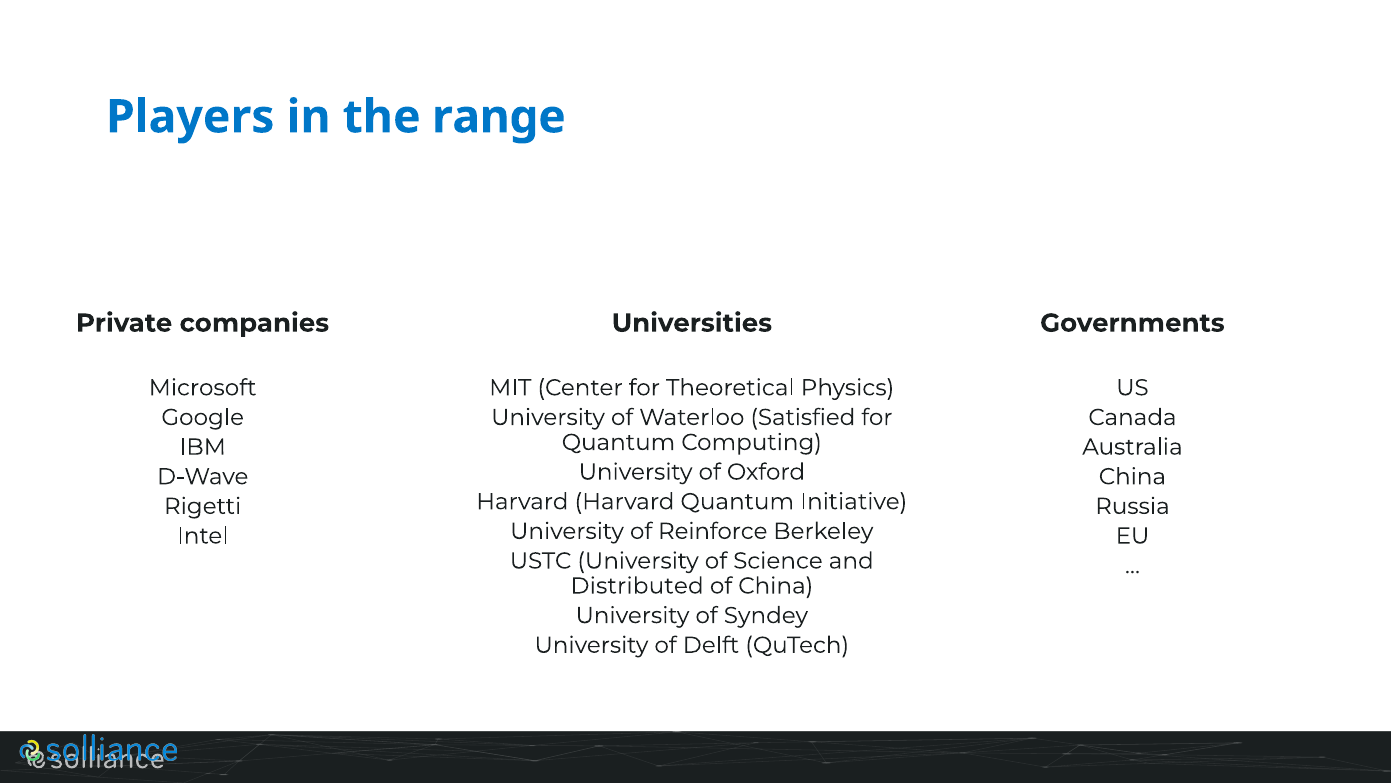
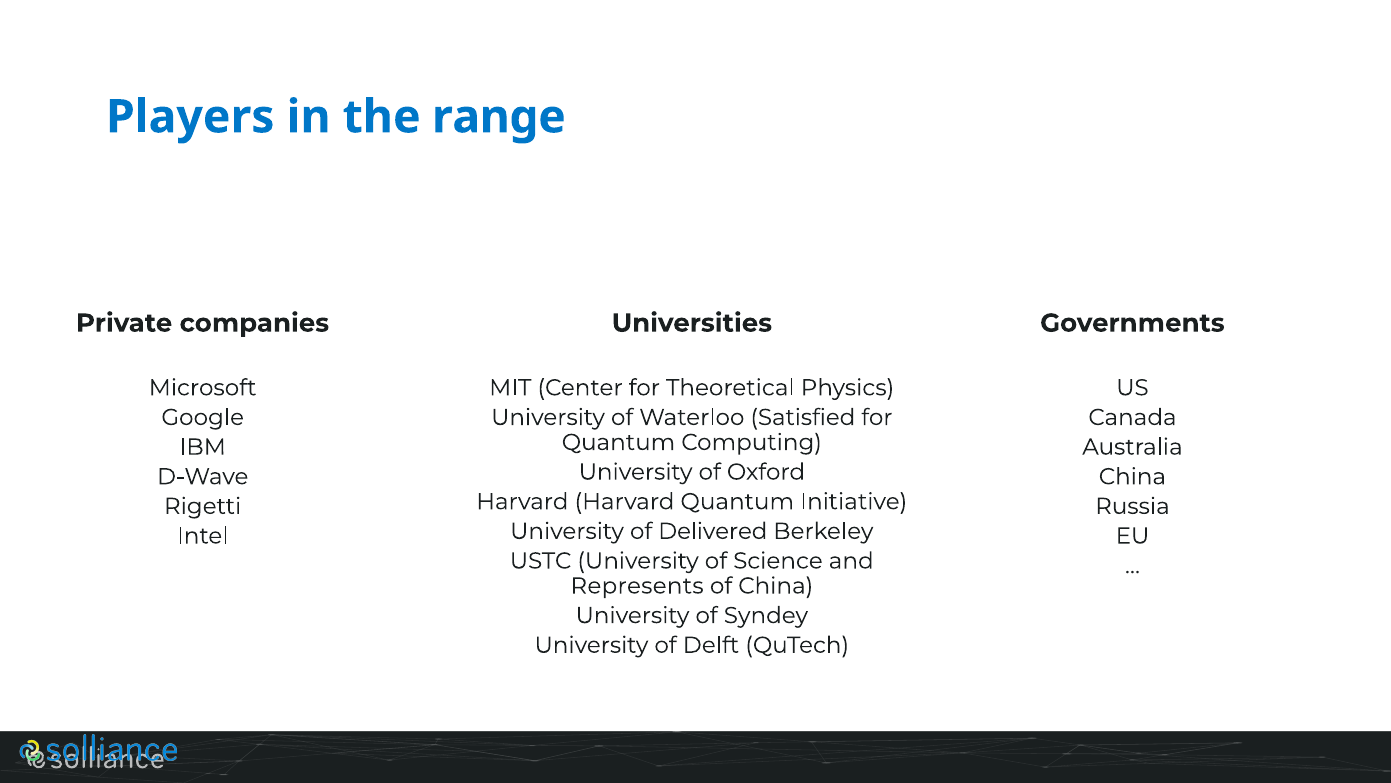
Reinforce: Reinforce -> Delivered
Distributed: Distributed -> Represents
